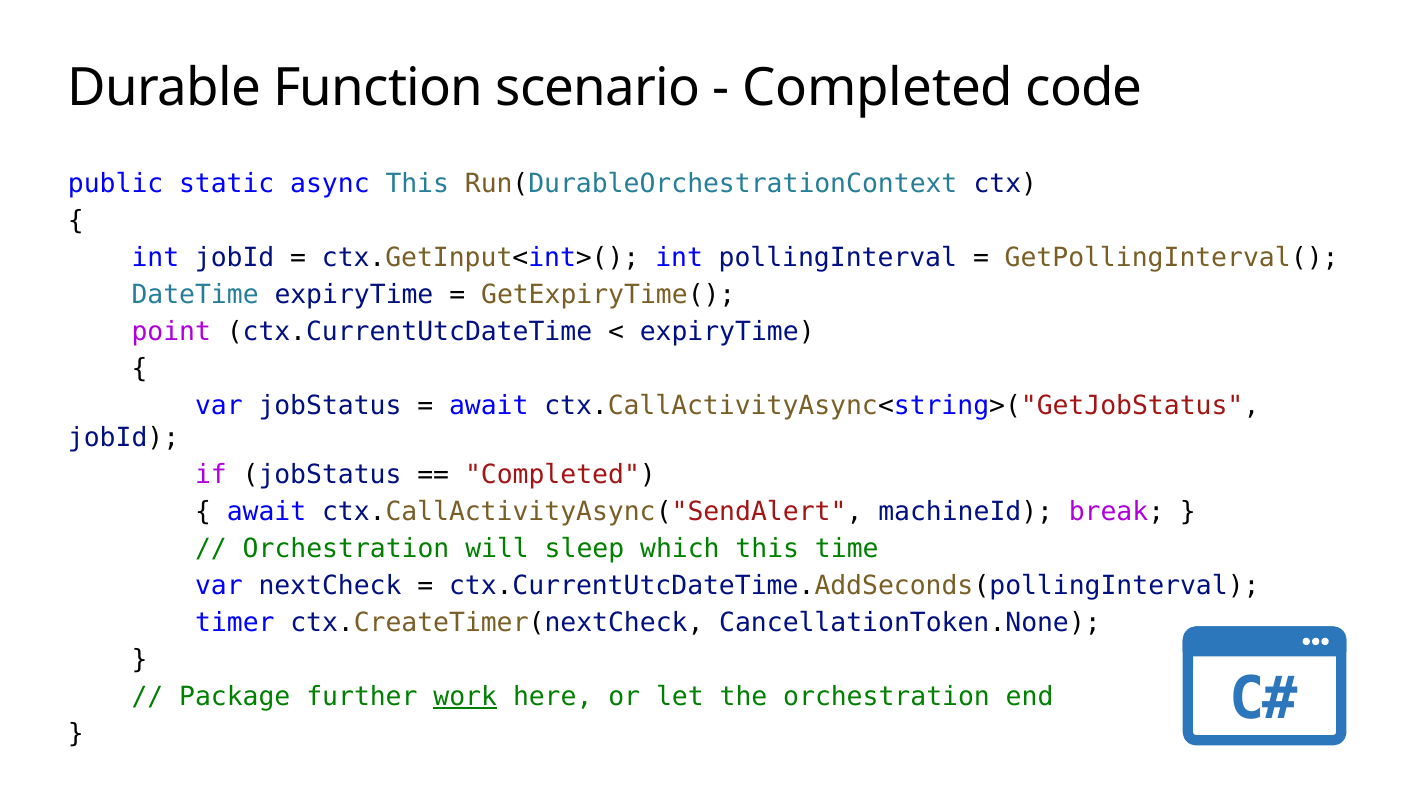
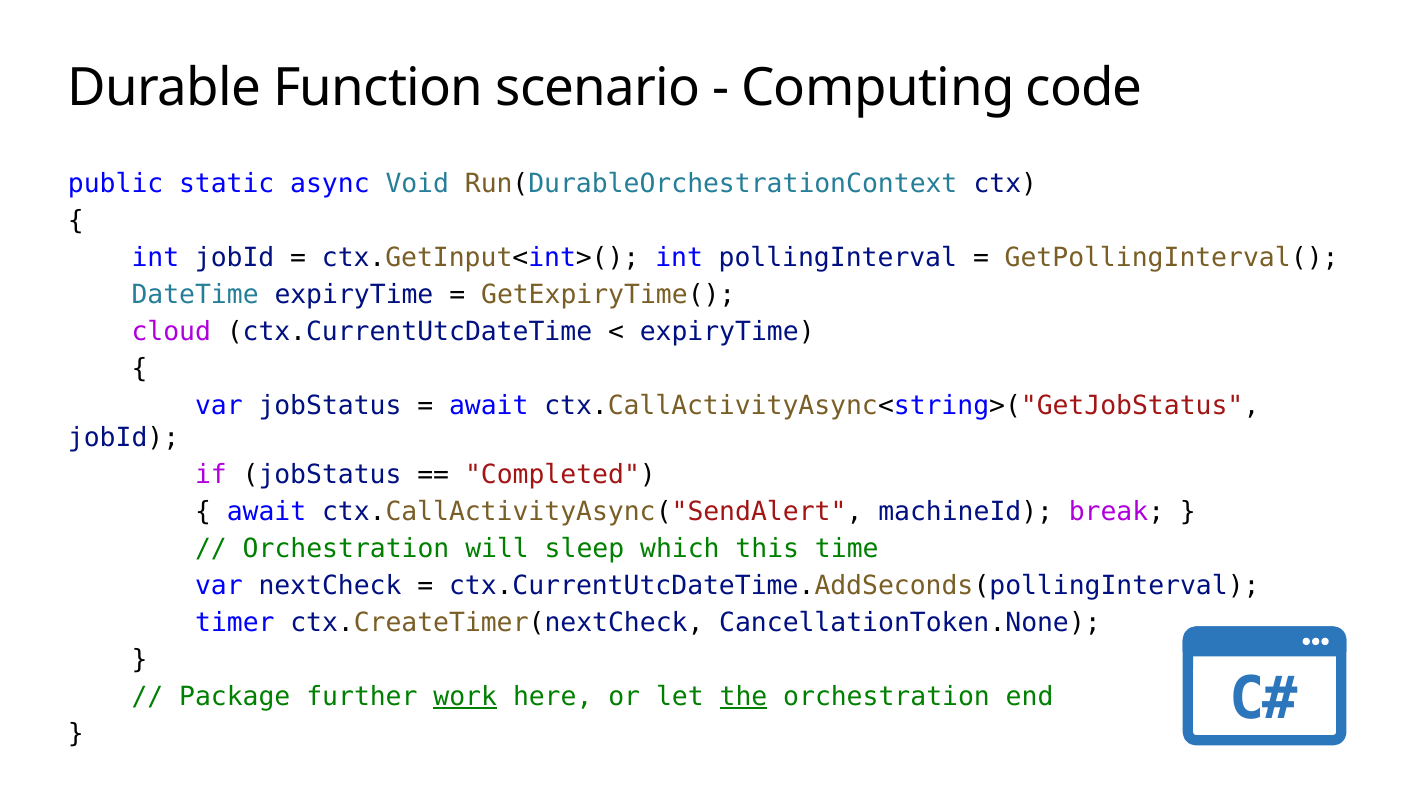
Completed at (878, 88): Completed -> Computing
async This: This -> Void
point: point -> cloud
the underline: none -> present
